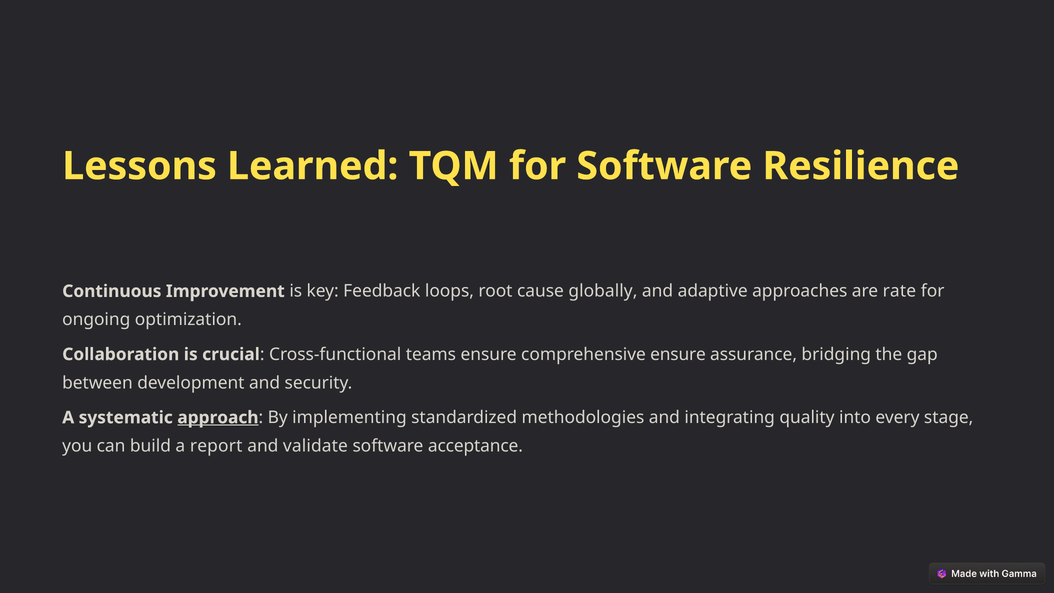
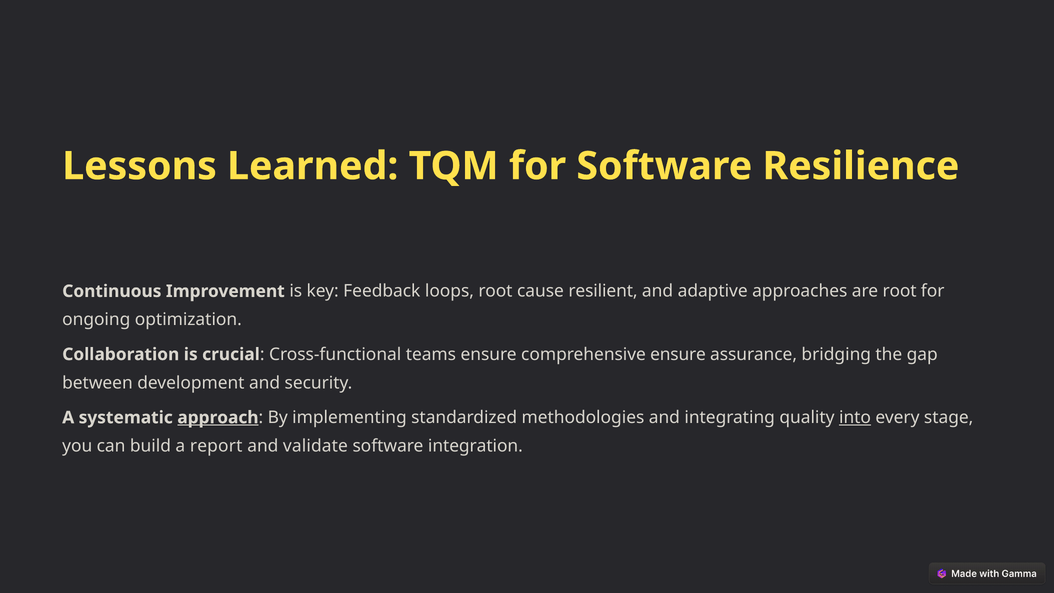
globally: globally -> resilient
are rate: rate -> root
into underline: none -> present
acceptance: acceptance -> integration
